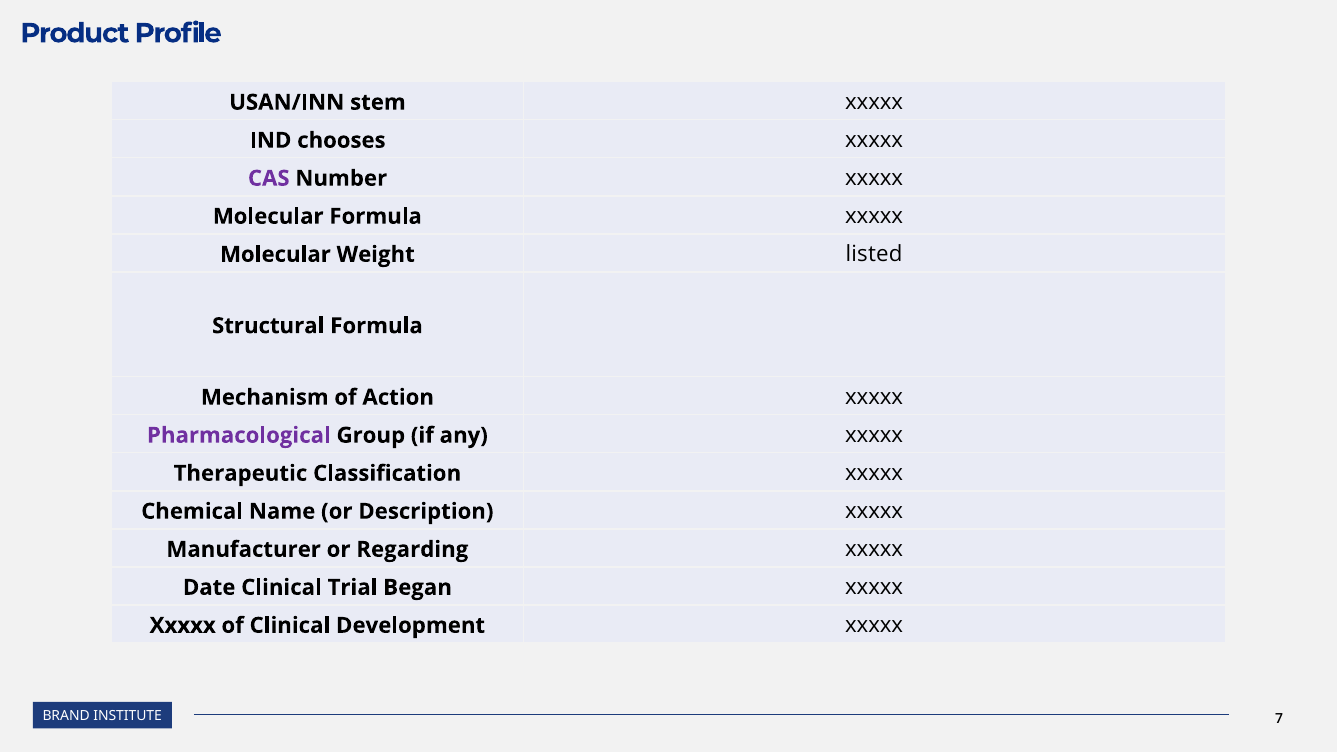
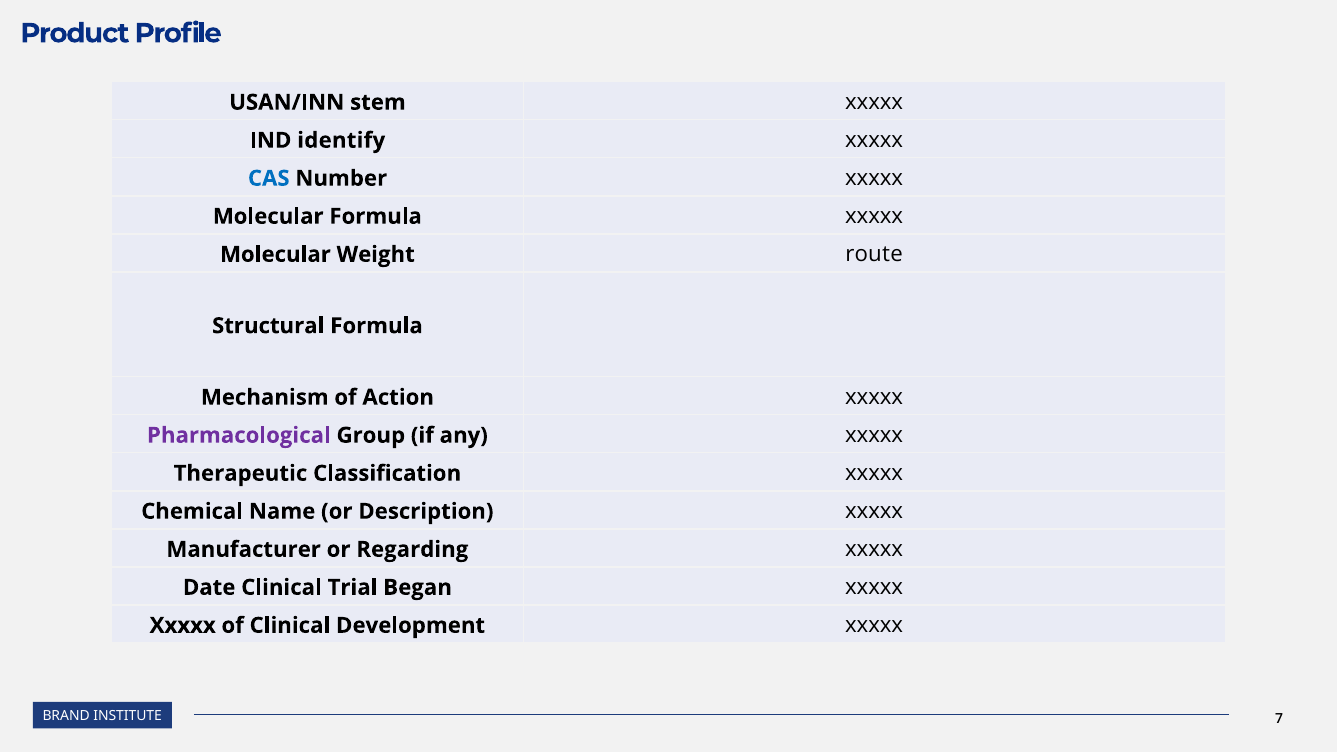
chooses: chooses -> identify
CAS colour: purple -> blue
listed: listed -> route
